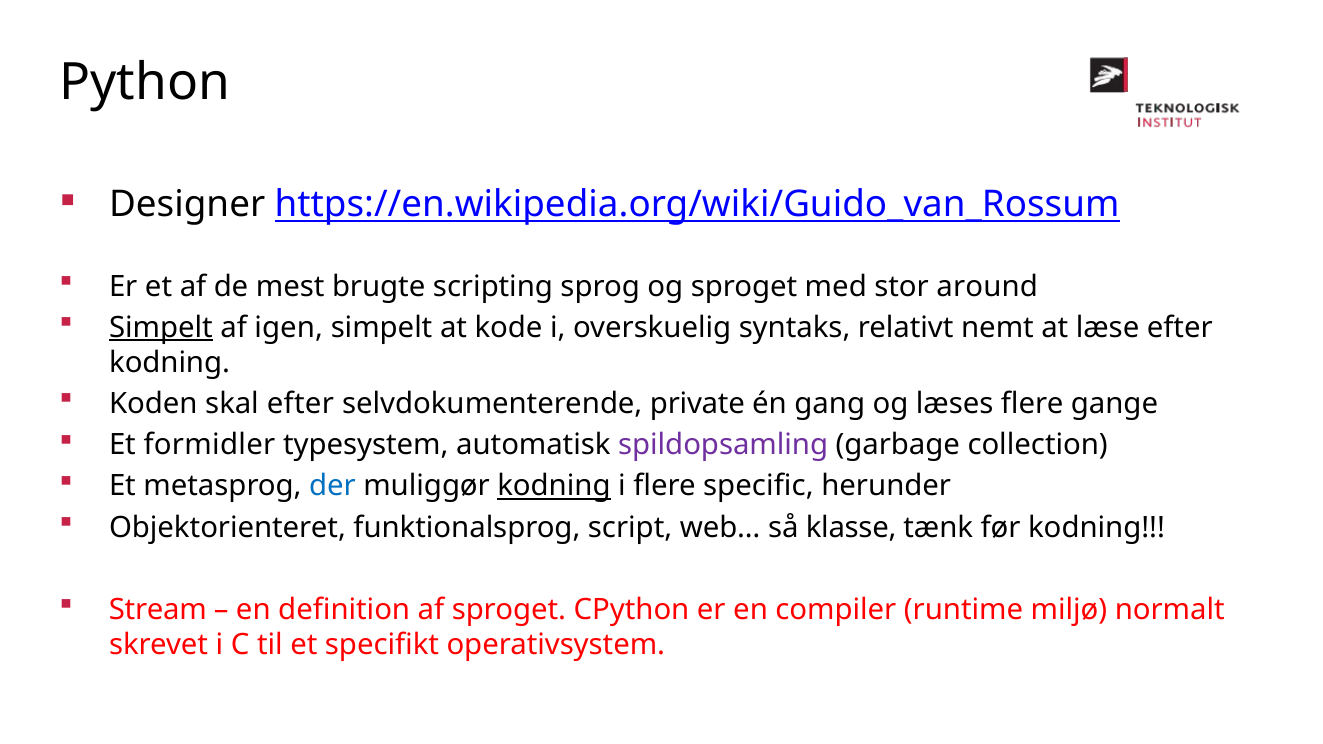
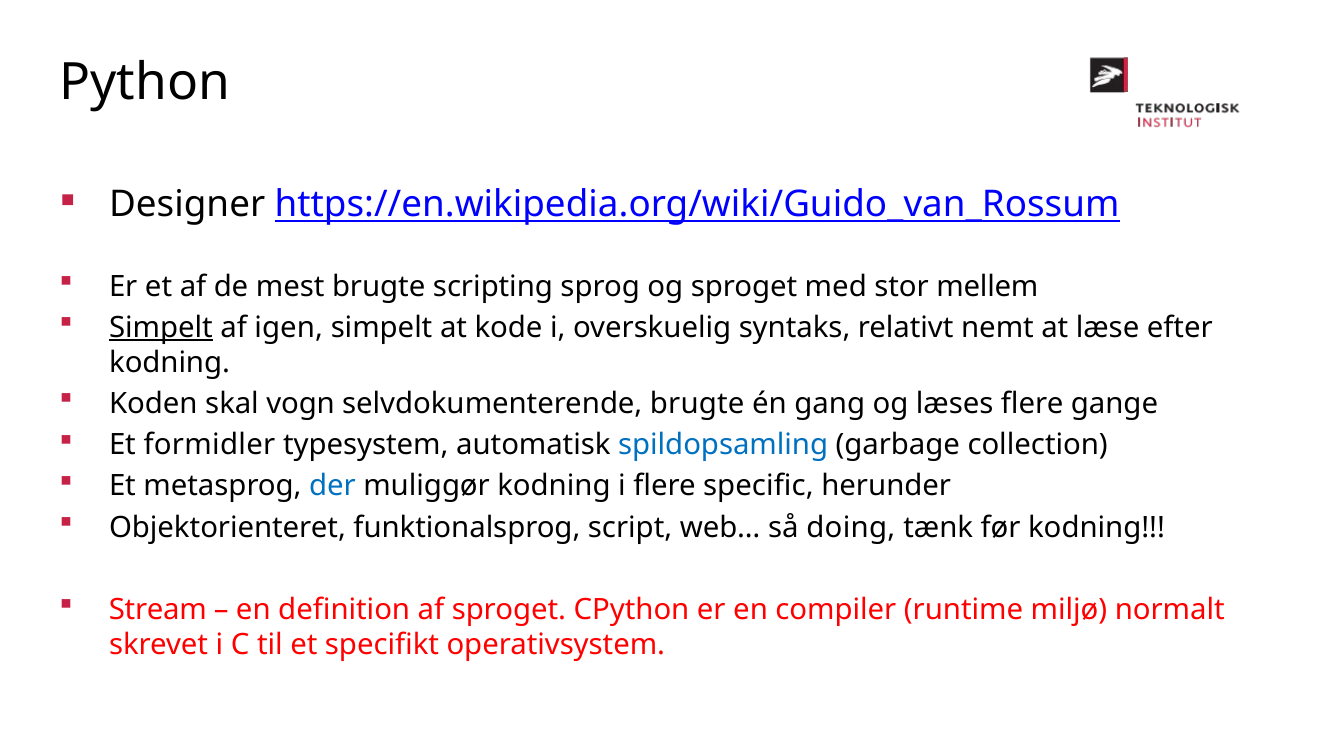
around: around -> mellem
skal efter: efter -> vogn
selvdokumenterende private: private -> brugte
spildopsamling colour: purple -> blue
kodning at (554, 486) underline: present -> none
klasse: klasse -> doing
